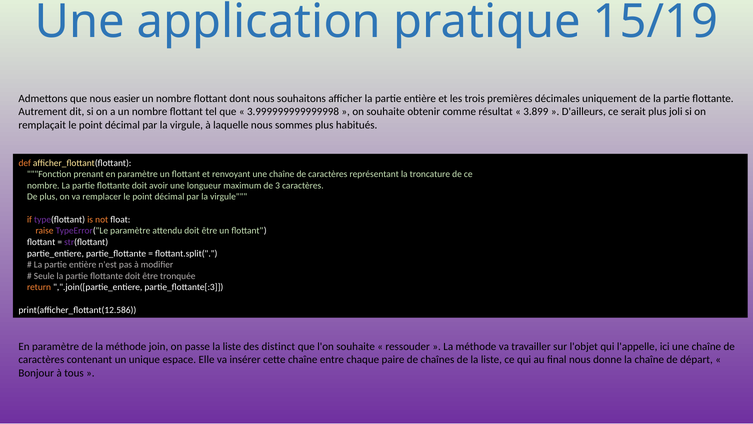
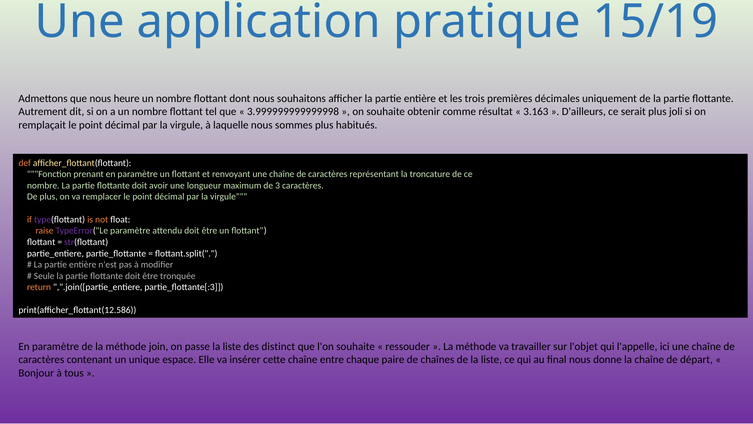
easier: easier -> heure
3.899: 3.899 -> 3.163
